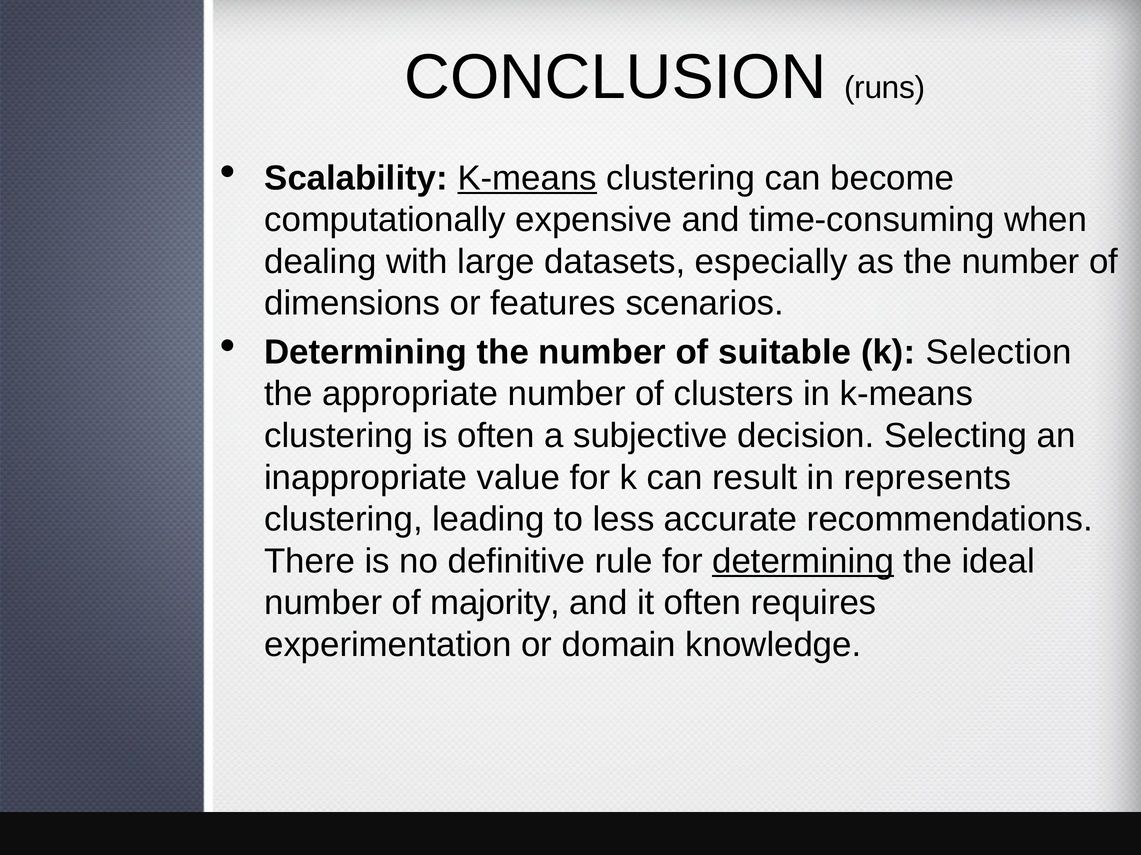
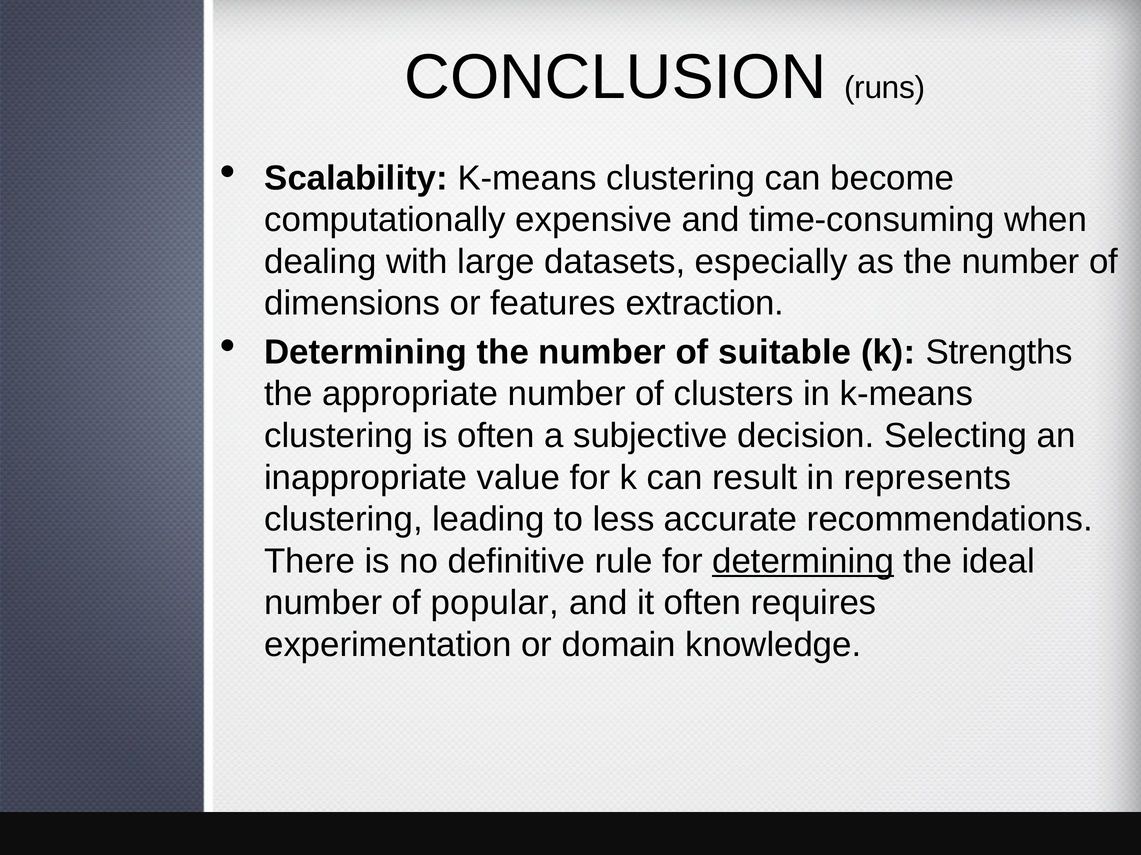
K-means at (527, 178) underline: present -> none
scenarios: scenarios -> extraction
Selection: Selection -> Strengths
majority: majority -> popular
